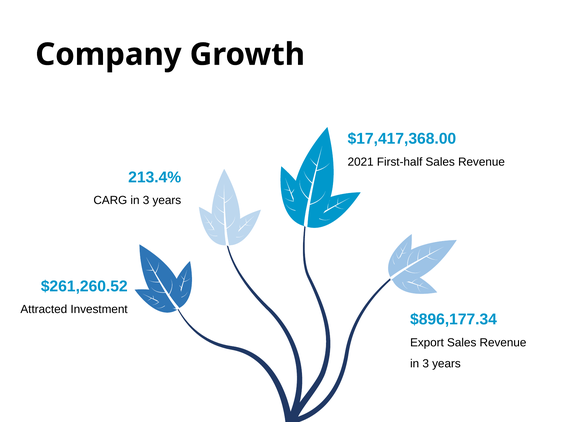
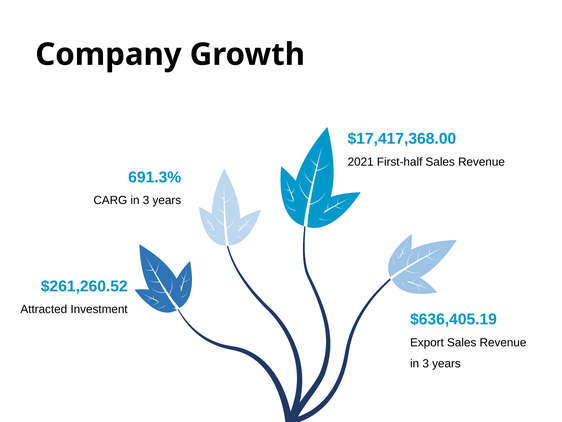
213.4%: 213.4% -> 691.3%
$896,177.34: $896,177.34 -> $636,405.19
